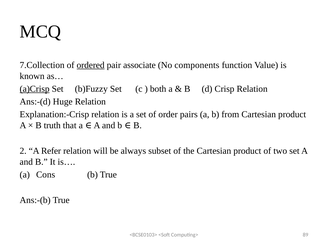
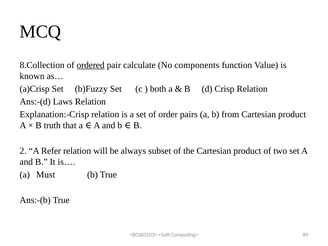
7.Collection: 7.Collection -> 8.Collection
associate: associate -> calculate
a)Crisp underline: present -> none
Huge: Huge -> Laws
Cons: Cons -> Must
